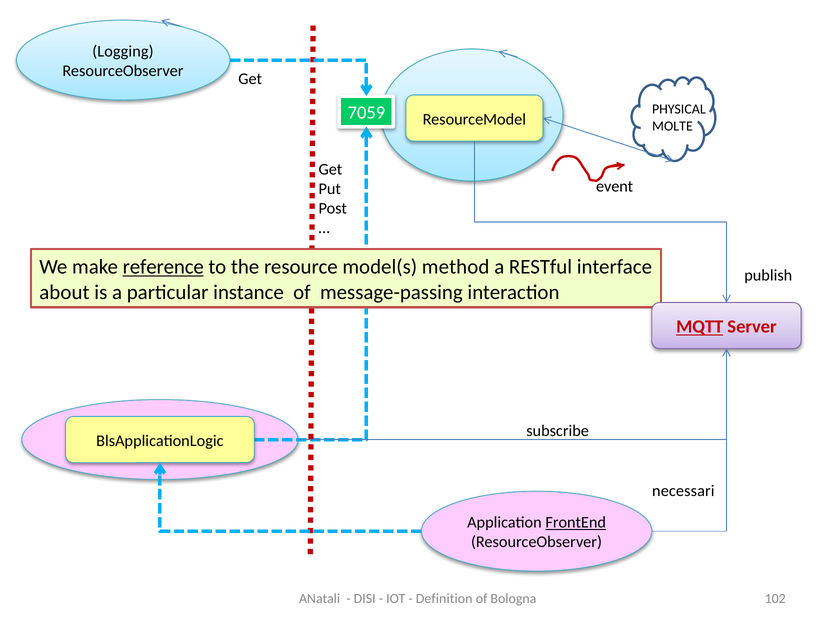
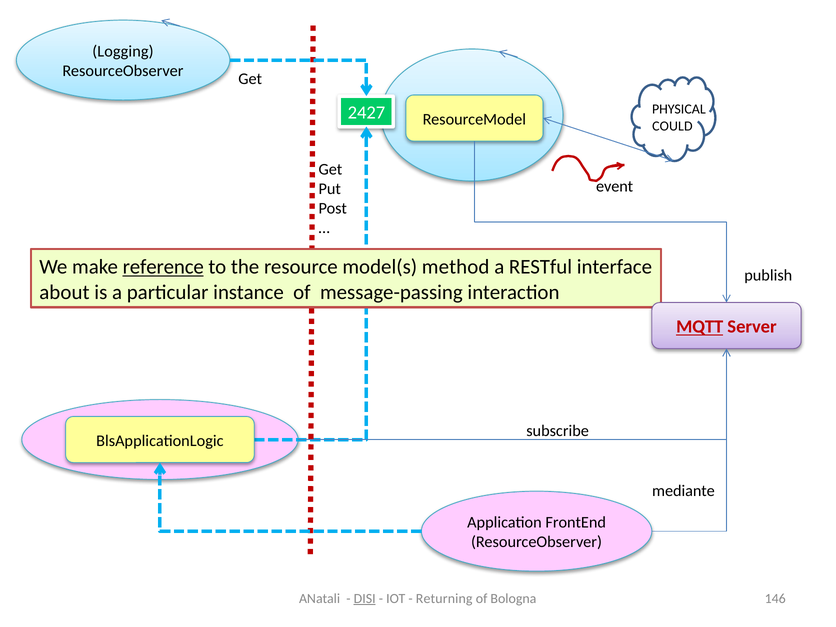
7059: 7059 -> 2427
MOLTE: MOLTE -> COULD
necessari: necessari -> mediante
FrontEnd at (576, 523) underline: present -> none
DISI underline: none -> present
Definition: Definition -> Returning
102: 102 -> 146
